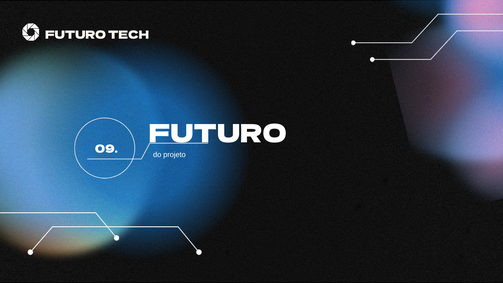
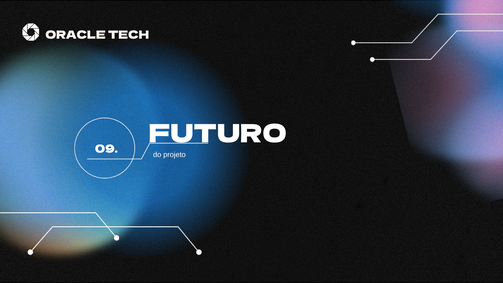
FUTURO at (76, 35): FUTURO -> ORACLE
